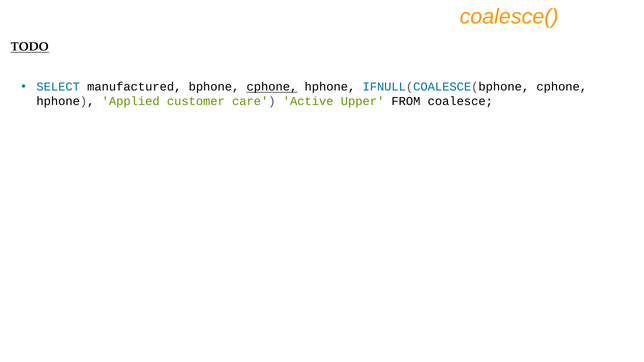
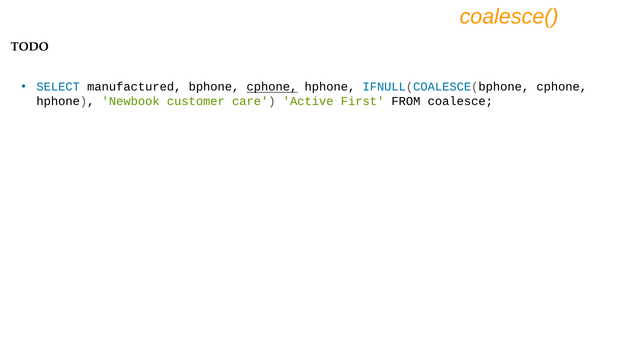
TODO underline: present -> none
Applied: Applied -> Newbook
Upper: Upper -> First
